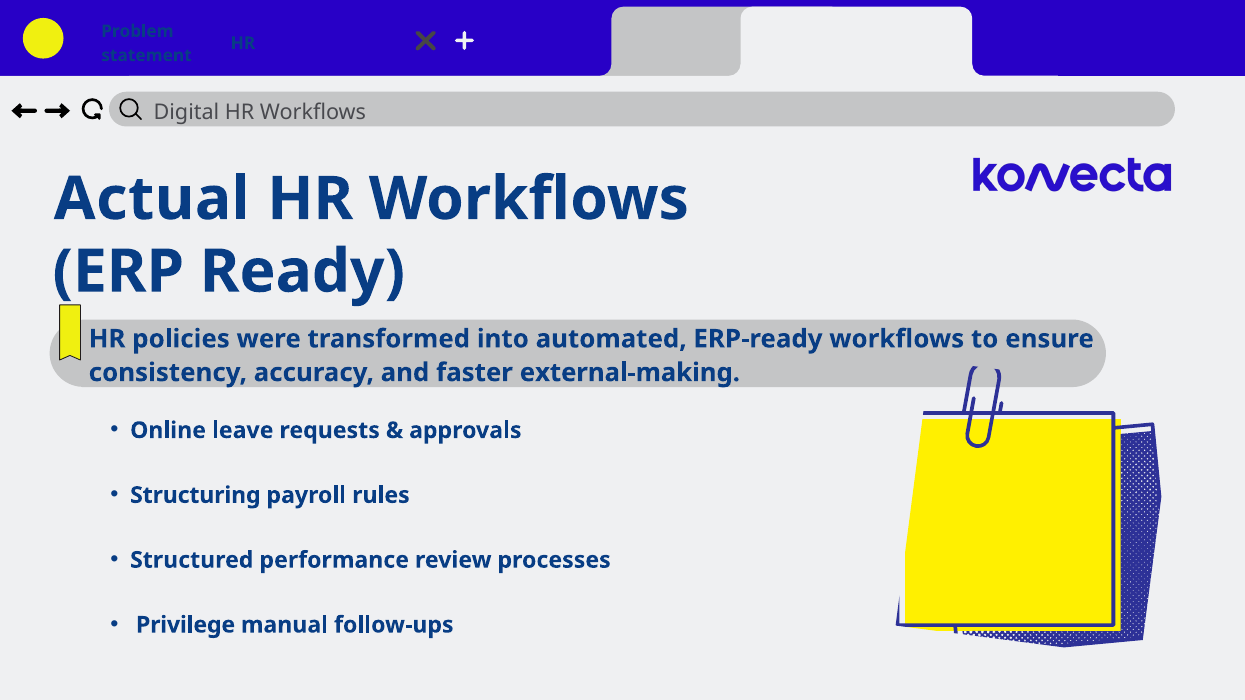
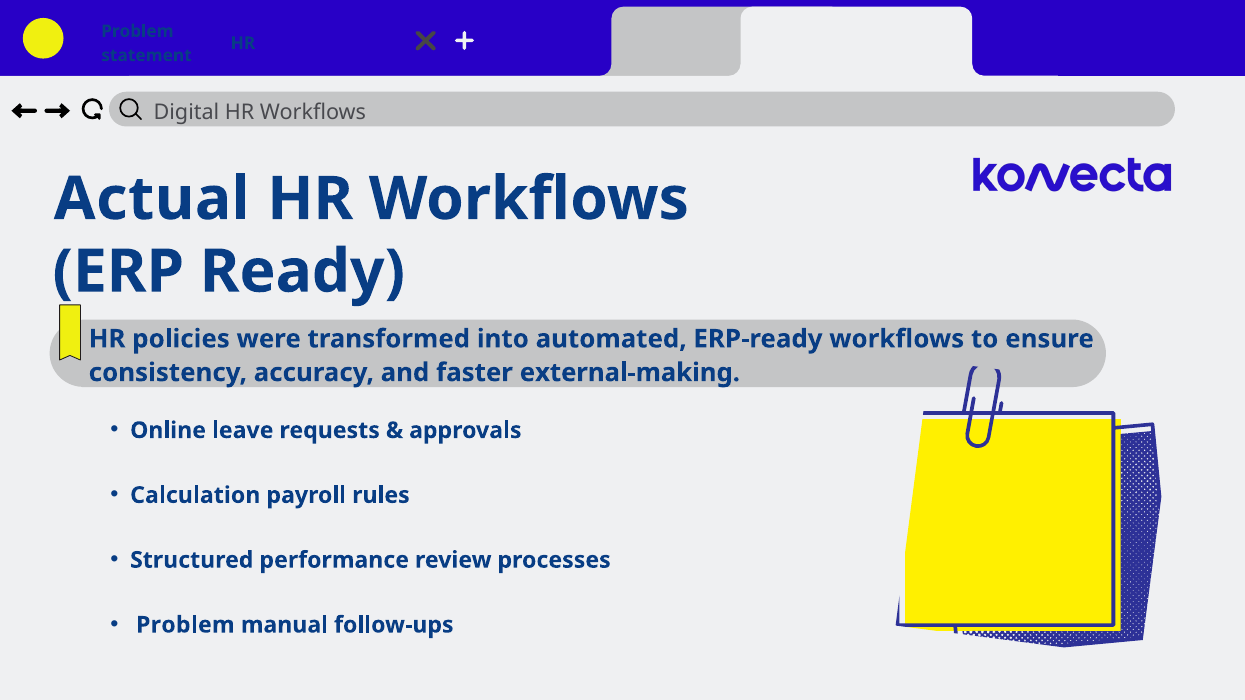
Structuring: Structuring -> Calculation
Privilege at (186, 625): Privilege -> Problem
